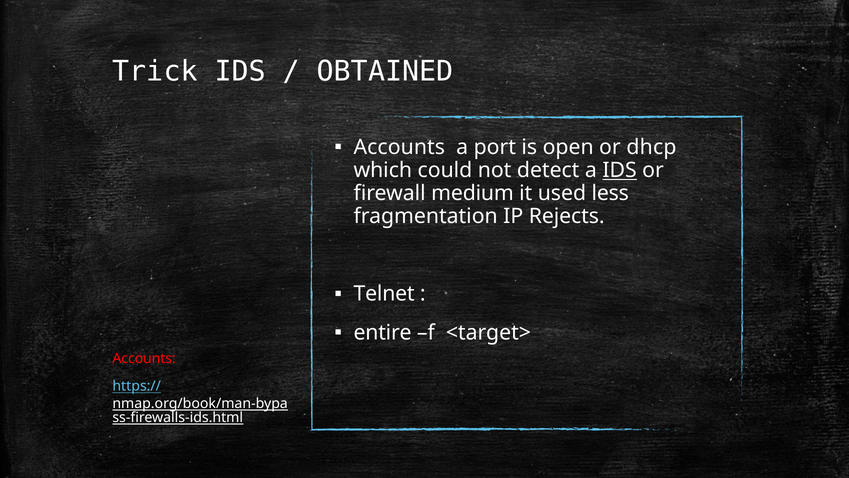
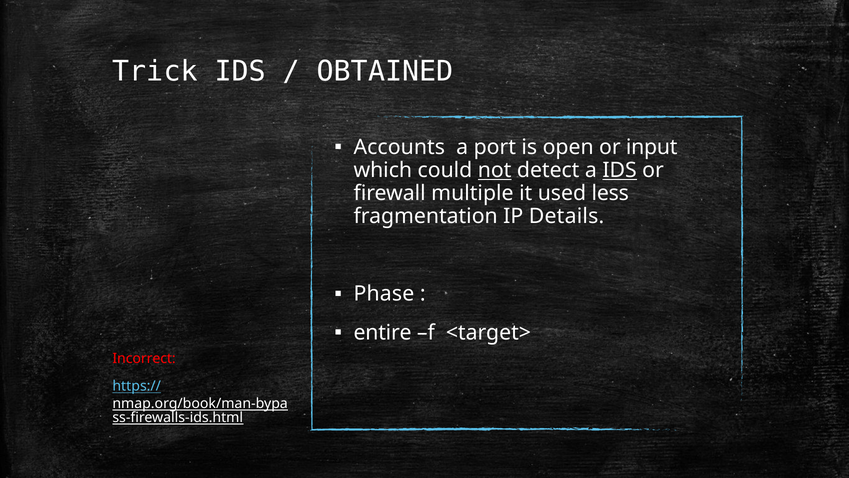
dhcp: dhcp -> input
not underline: none -> present
medium: medium -> multiple
Rejects: Rejects -> Details
Telnet: Telnet -> Phase
Accounts at (144, 359): Accounts -> Incorrect
